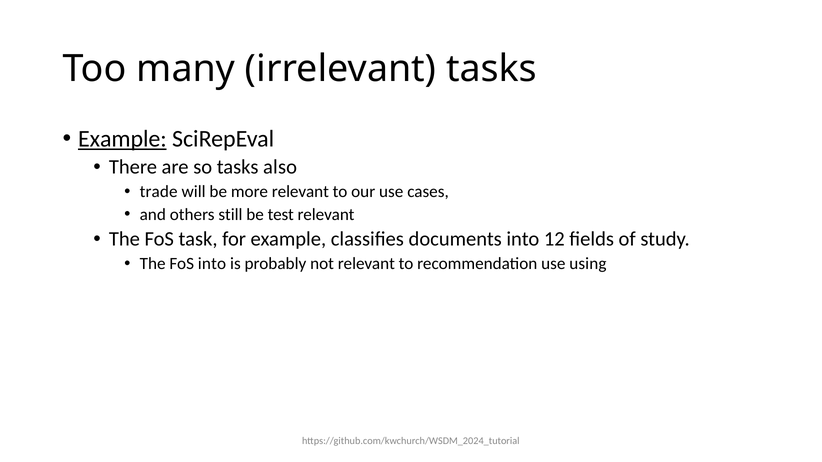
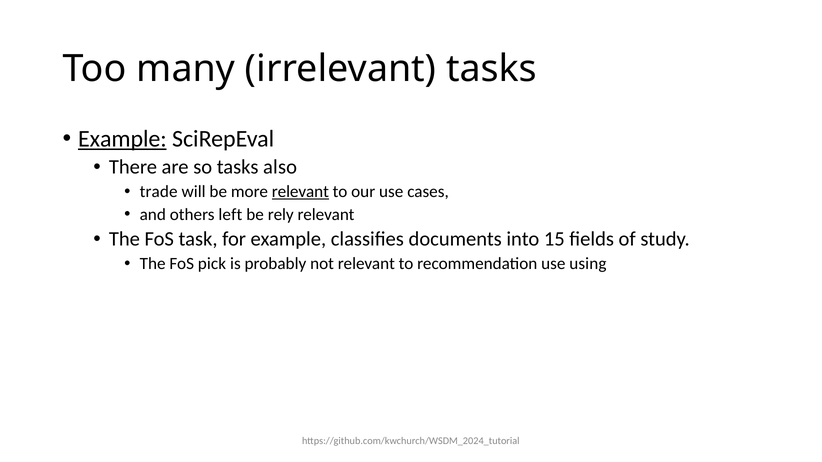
relevant at (300, 192) underline: none -> present
still: still -> left
test: test -> rely
12: 12 -> 15
FoS into: into -> pick
